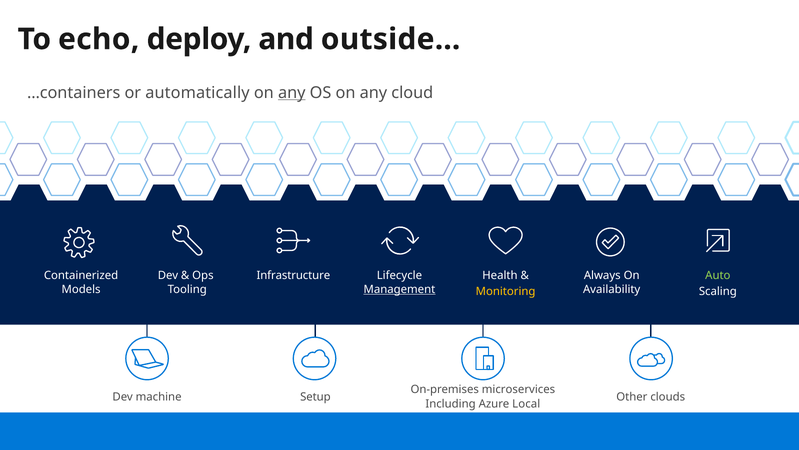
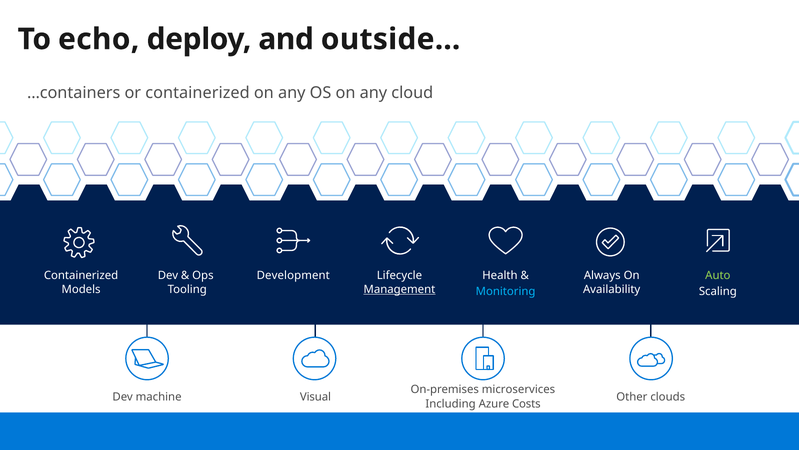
or automatically: automatically -> containerized
any at (292, 93) underline: present -> none
Infrastructure: Infrastructure -> Development
Monitoring colour: yellow -> light blue
Setup: Setup -> Visual
Local: Local -> Costs
